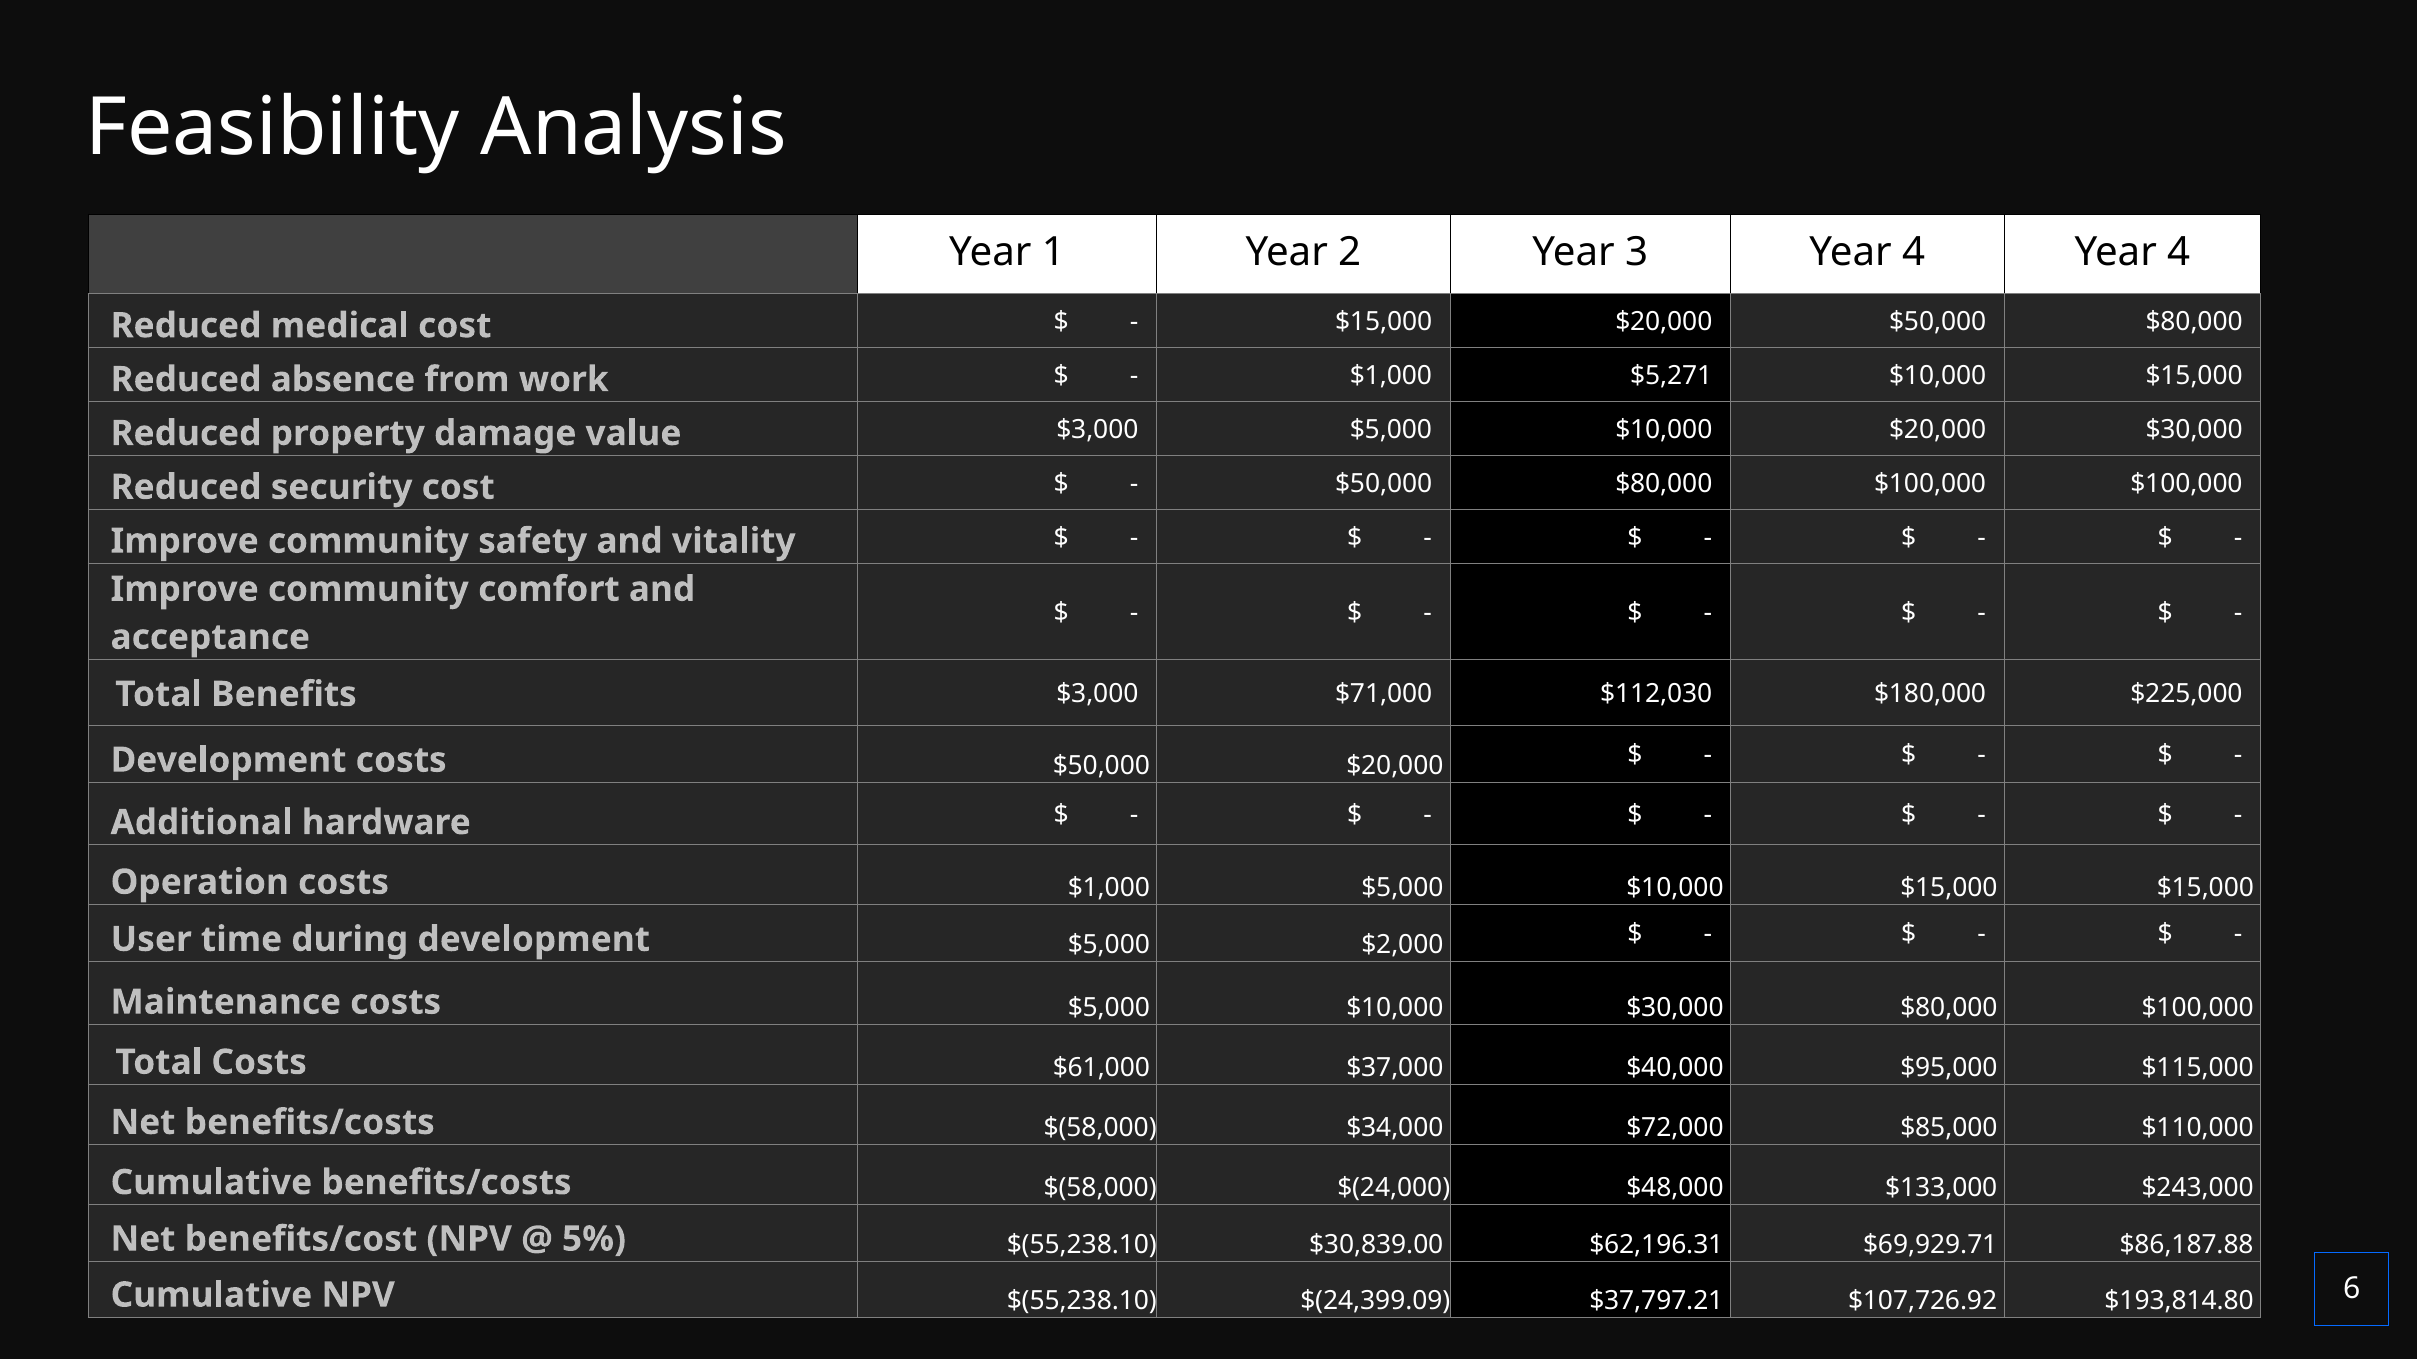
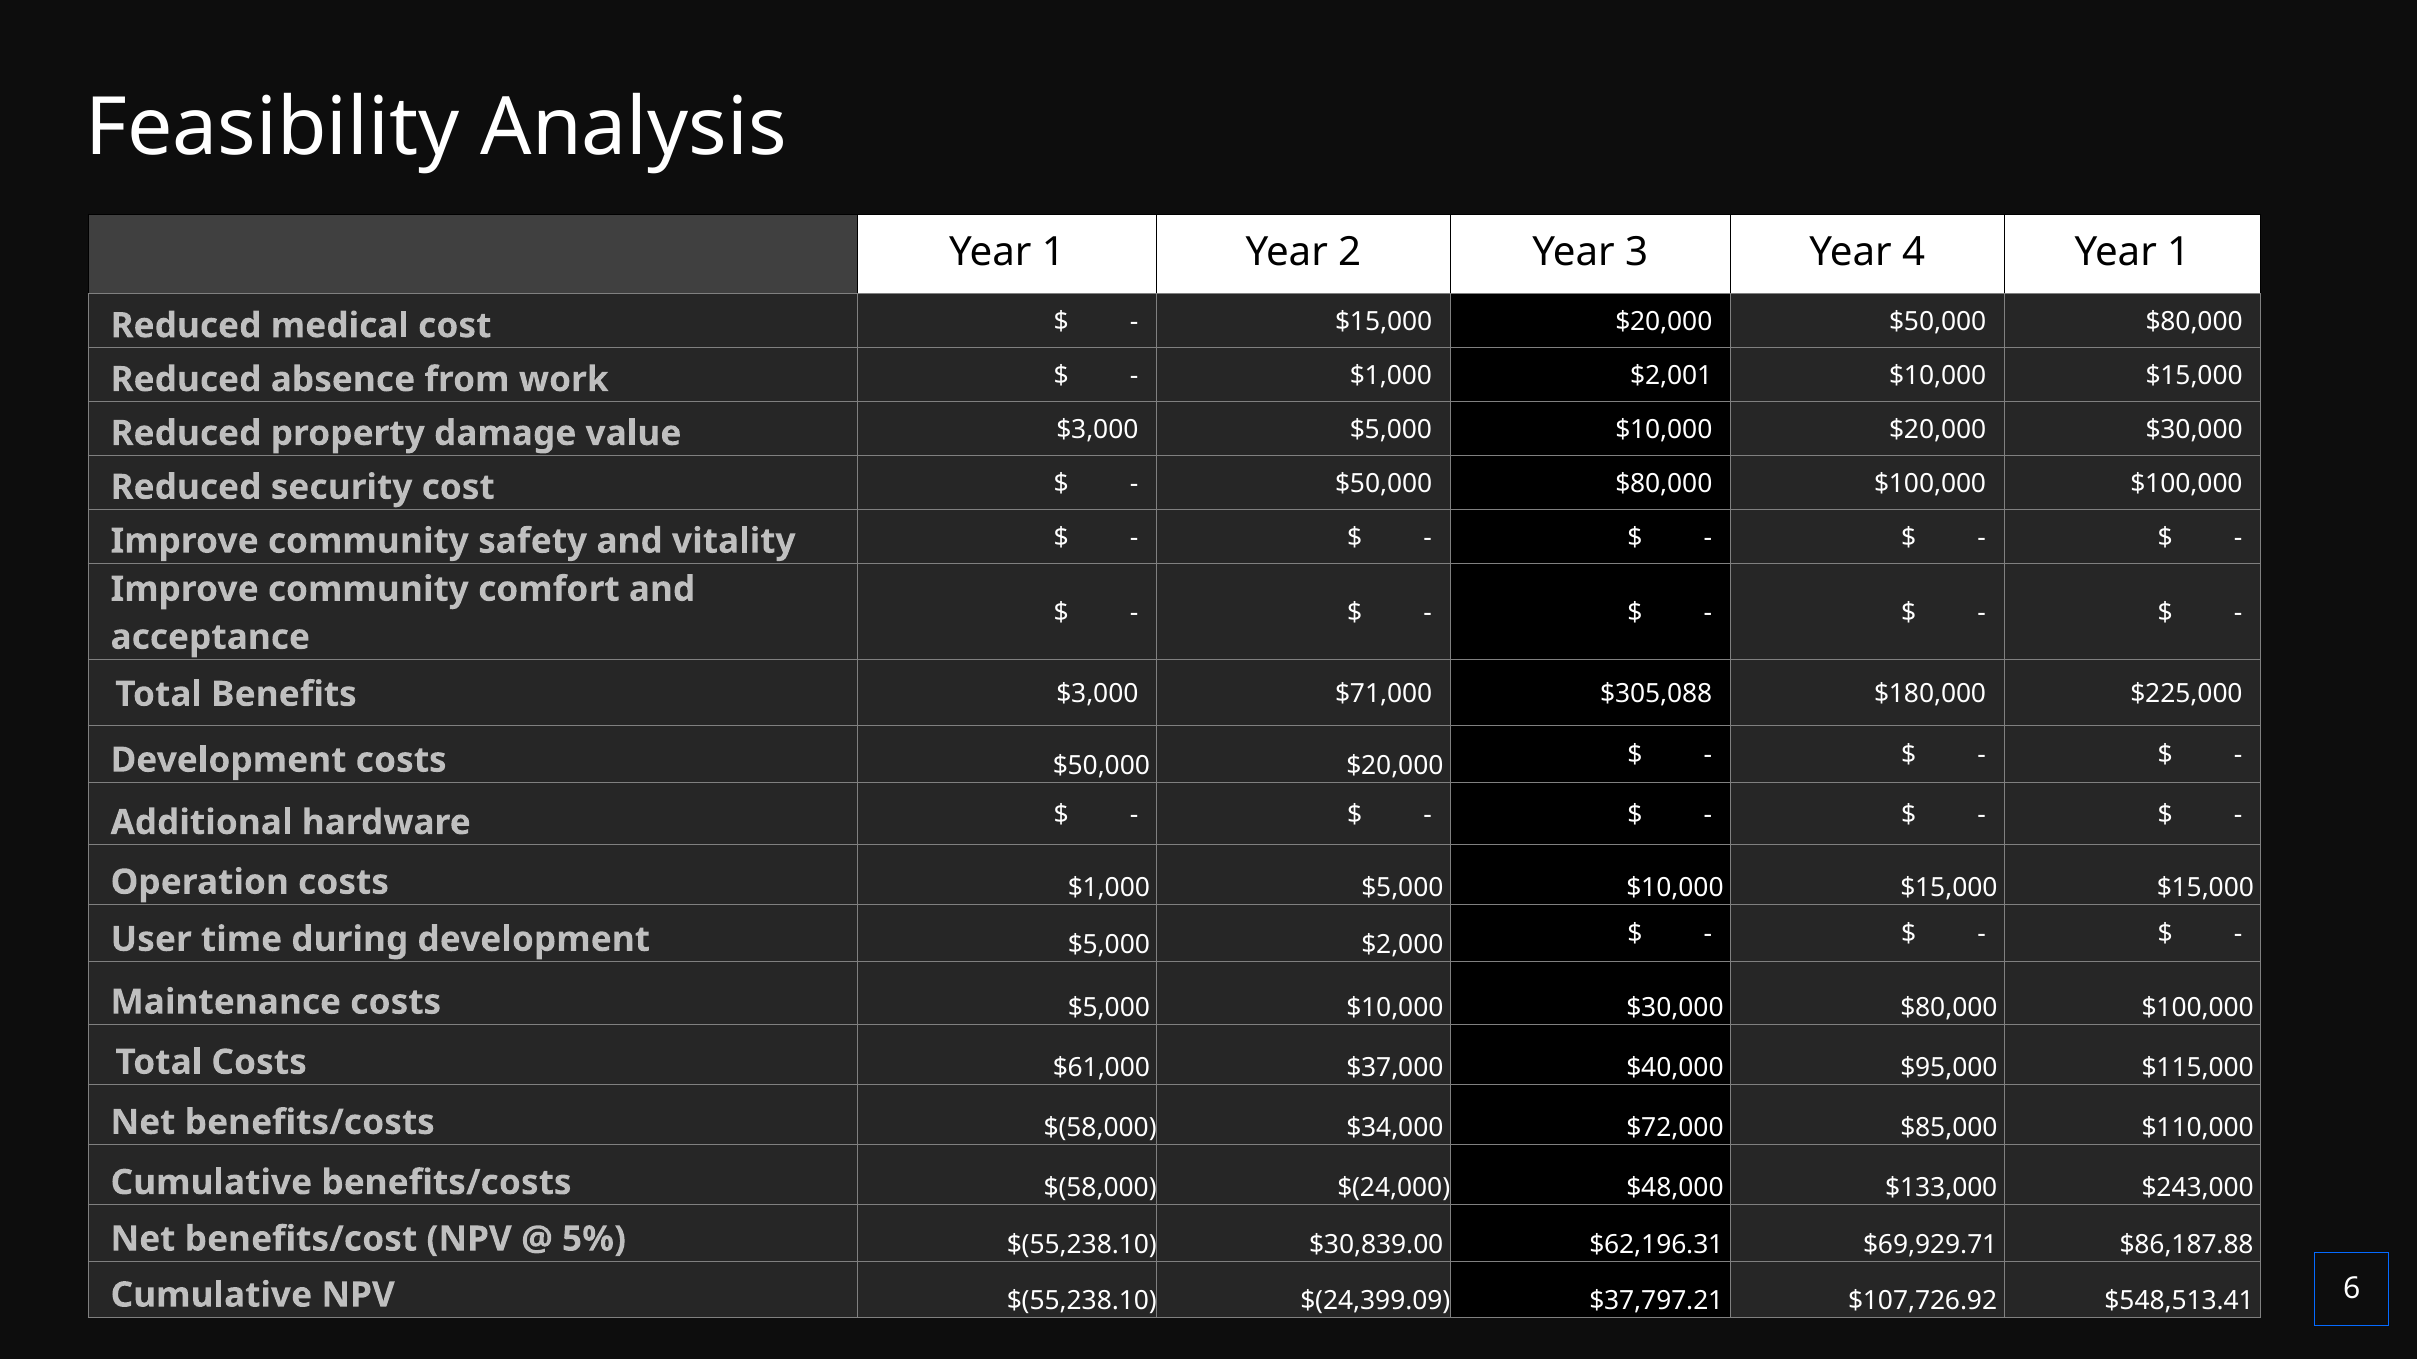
4 Year 4: 4 -> 1
$5,271: $5,271 -> $2,001
$112,030: $112,030 -> $305,088
$193,814.80: $193,814.80 -> $548,513.41
